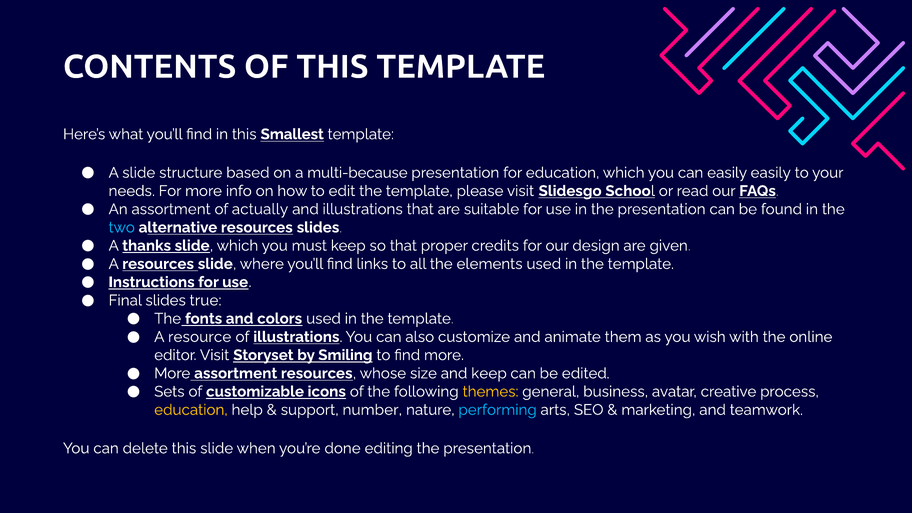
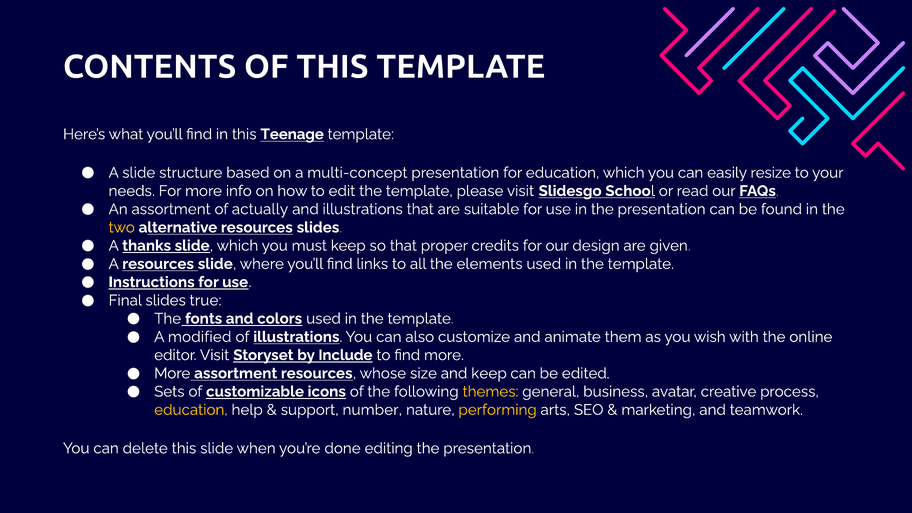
Smallest: Smallest -> Teenage
multi-because: multi-because -> multi-concept
easily easily: easily -> resize
two colour: light blue -> yellow
resource: resource -> modified
Smiling: Smiling -> Include
performing colour: light blue -> yellow
